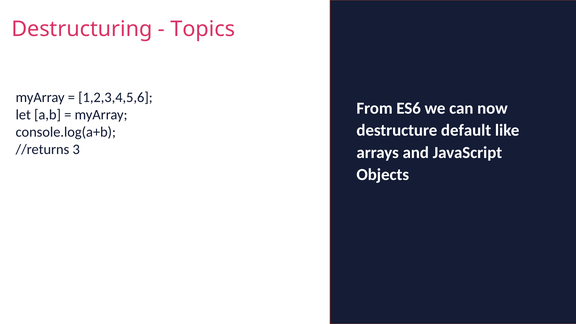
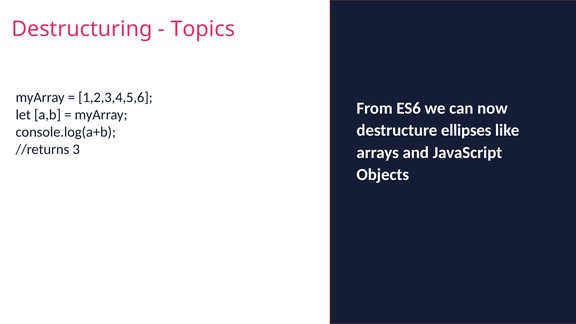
default: default -> ellipses
